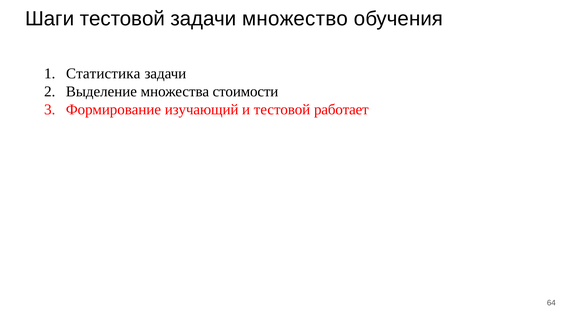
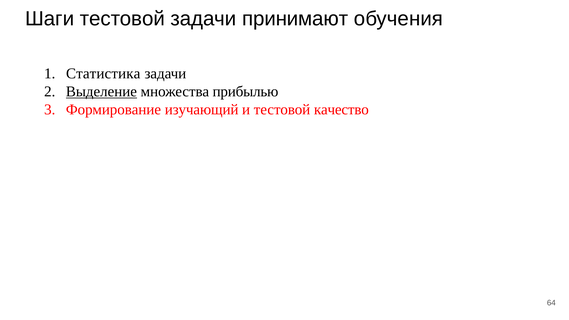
множество: множество -> принимают
Выделение underline: none -> present
стоимости: стоимости -> прибылью
работает: работает -> качество
